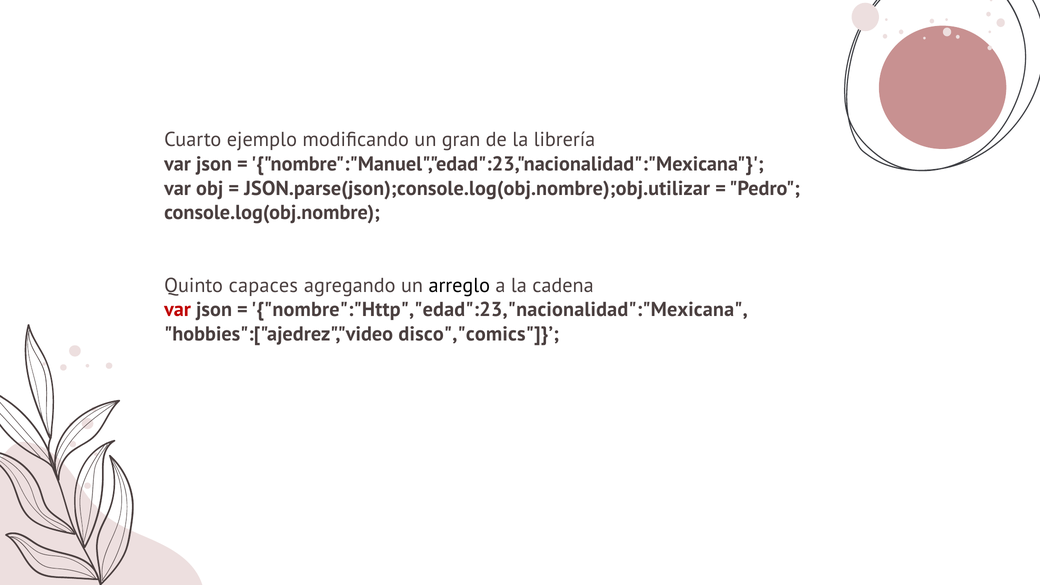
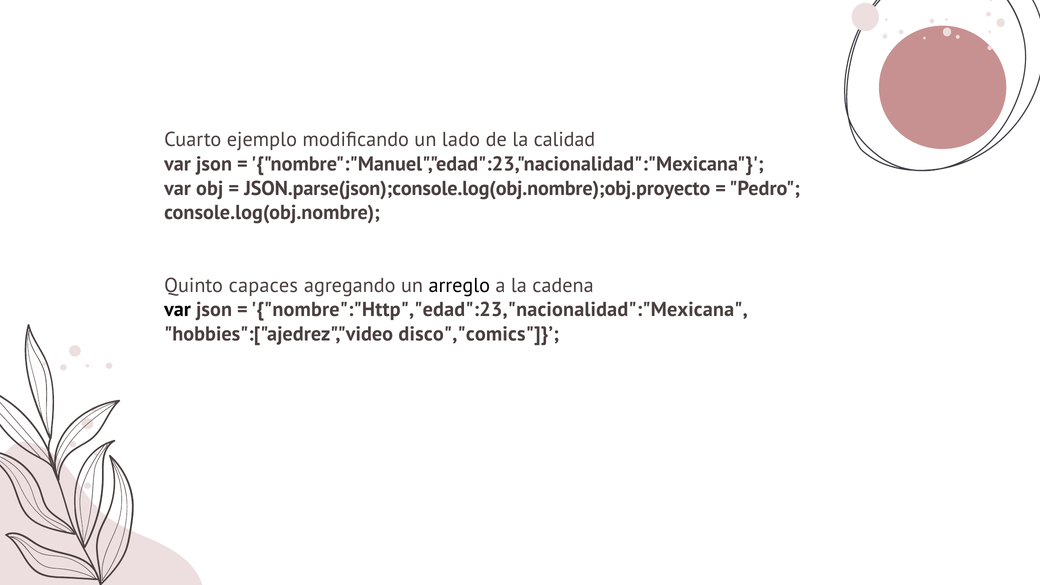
gran: gran -> lado
librería: librería -> calidad
JSON.parse(json);console.log(obj.nombre);obj.utilizar: JSON.parse(json);console.log(obj.nombre);obj.utilizar -> JSON.parse(json);console.log(obj.nombre);obj.proyecto
var at (178, 310) colour: red -> black
